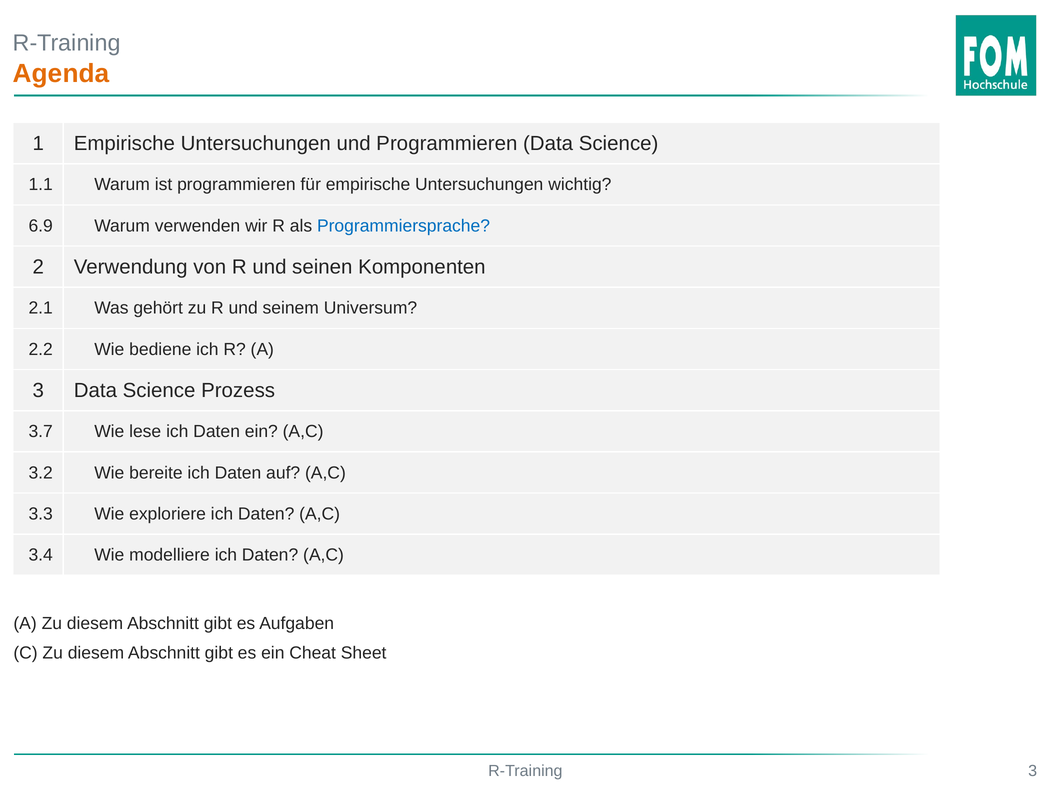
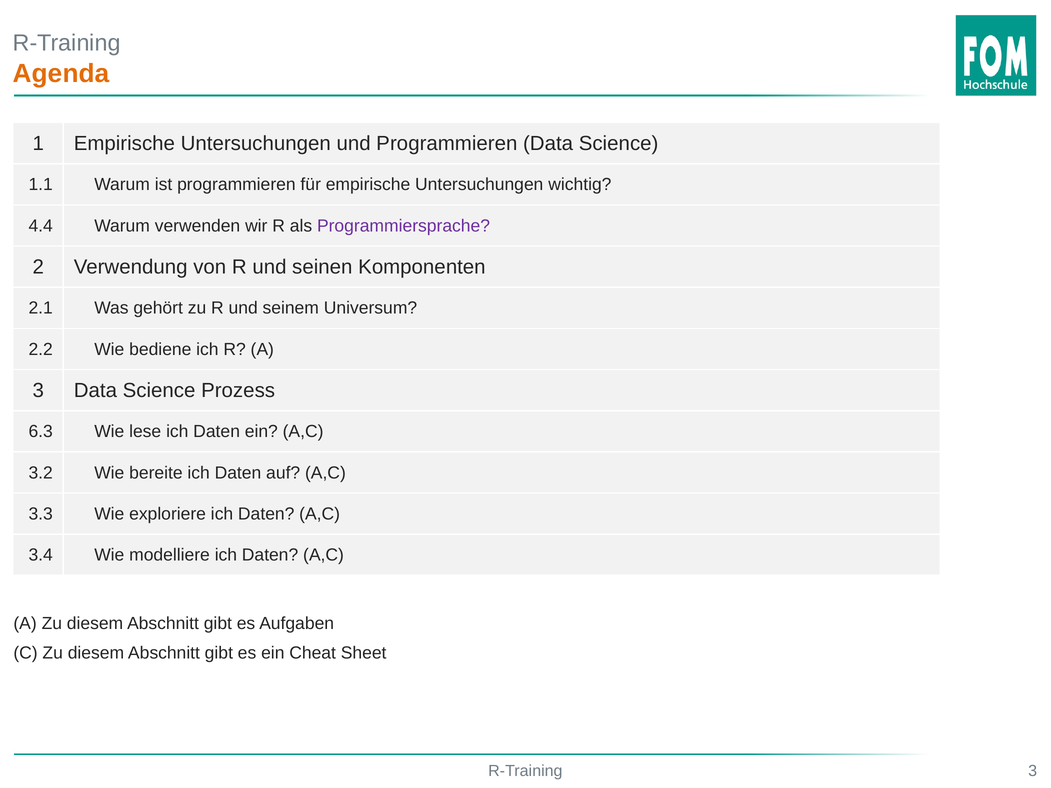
6.9: 6.9 -> 4.4
Programmiersprache colour: blue -> purple
3.7: 3.7 -> 6.3
